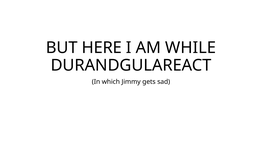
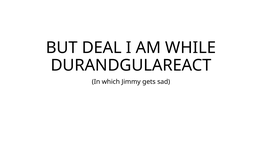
HERE: HERE -> DEAL
